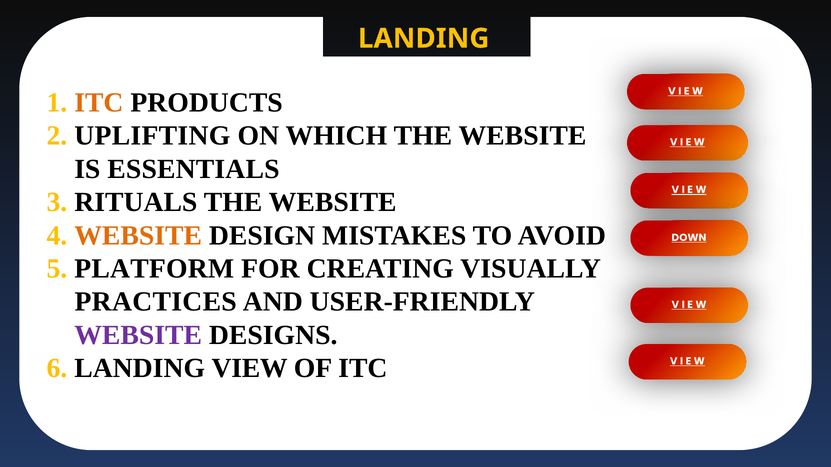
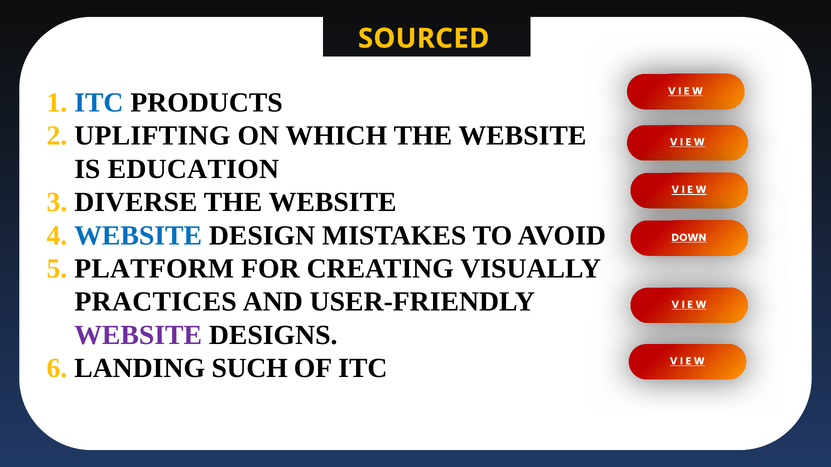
LANDING at (424, 39): LANDING -> SOURCED
ITC at (99, 103) colour: orange -> blue
ESSENTIALS: ESSENTIALS -> EDUCATION
RITUALS: RITUALS -> DIVERSE
WEBSITE at (138, 236) colour: orange -> blue
6 LANDING VIEW: VIEW -> SUCH
